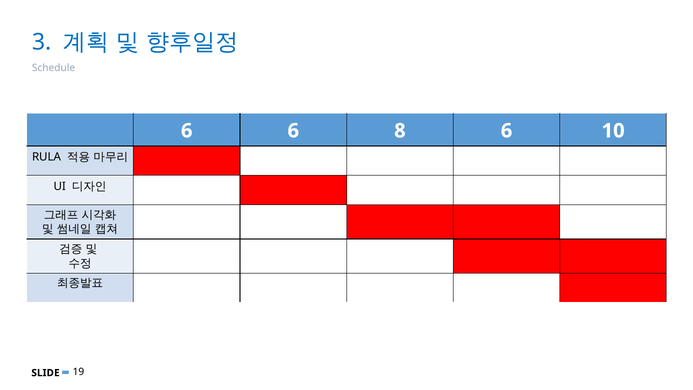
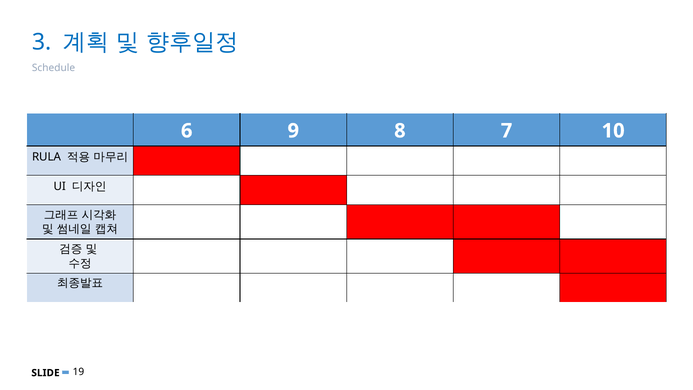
6 6: 6 -> 9
8 6: 6 -> 7
